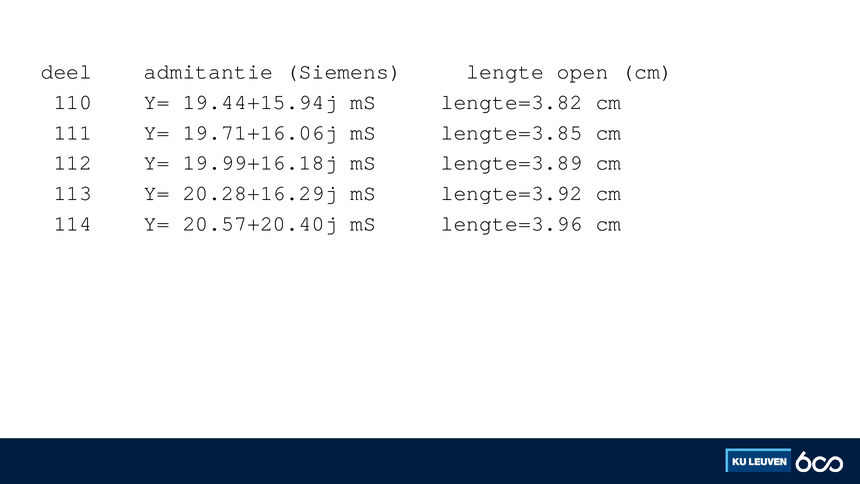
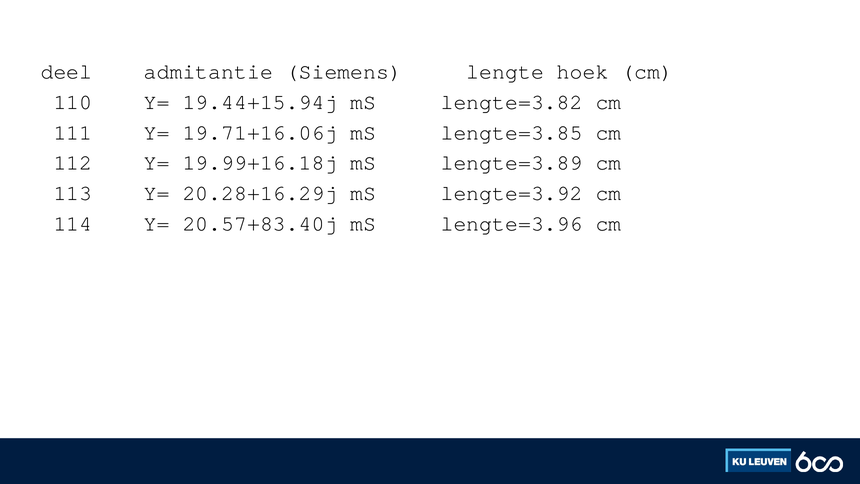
open: open -> hoek
20.57+20.40j: 20.57+20.40j -> 20.57+83.40j
